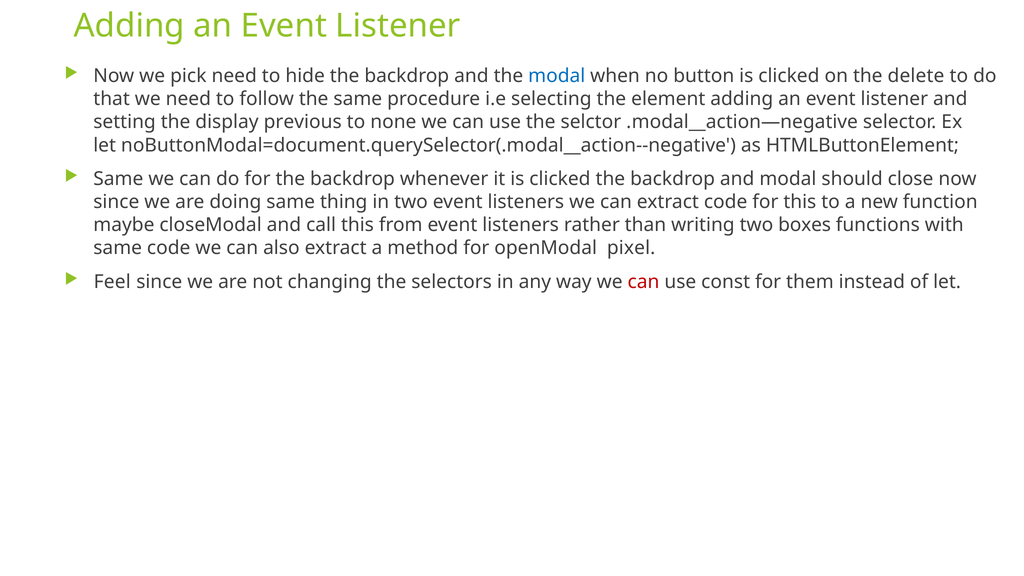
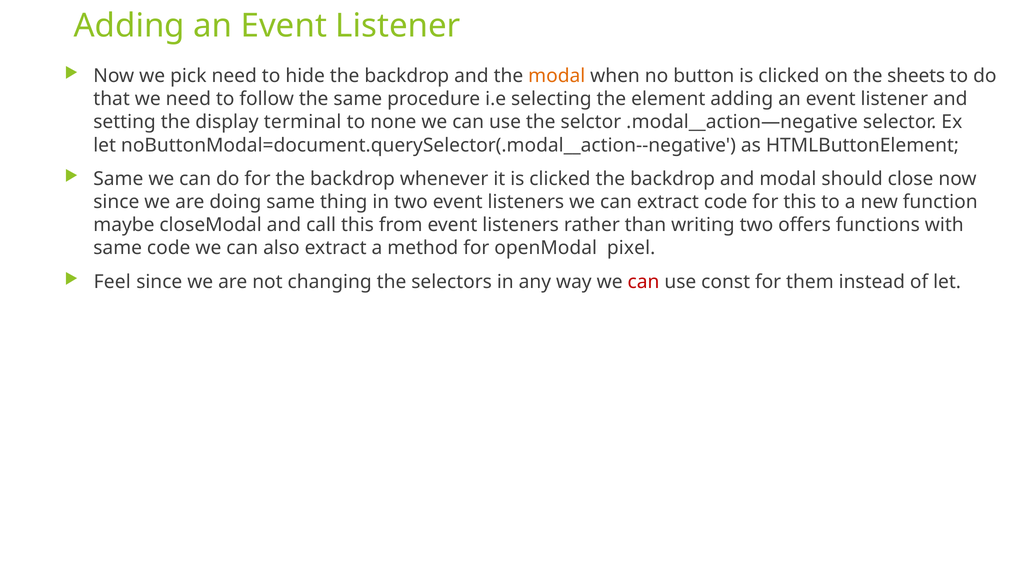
modal at (557, 76) colour: blue -> orange
delete: delete -> sheets
previous: previous -> terminal
boxes: boxes -> offers
